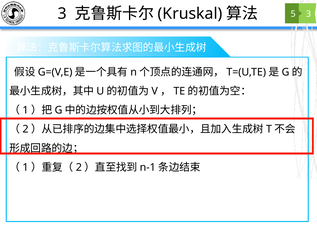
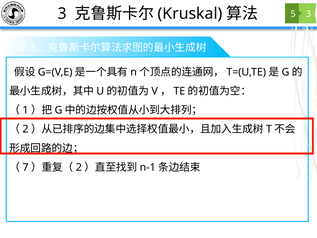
1 at (25, 167): 1 -> 7
